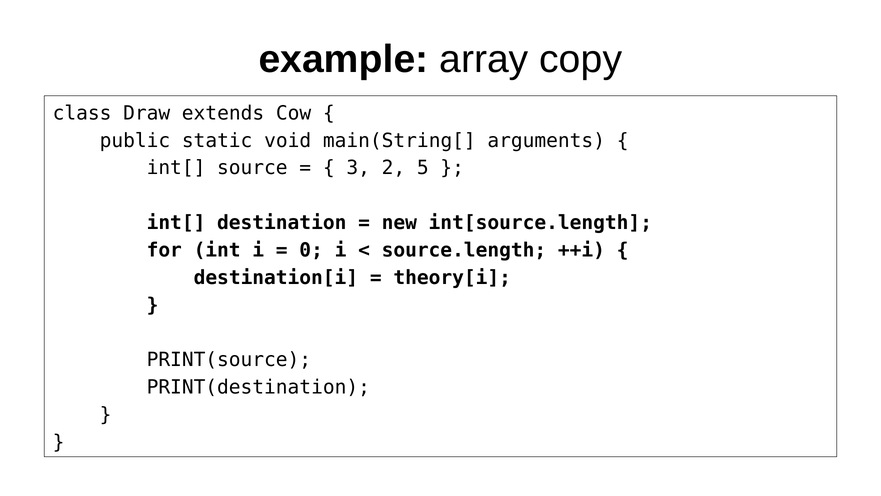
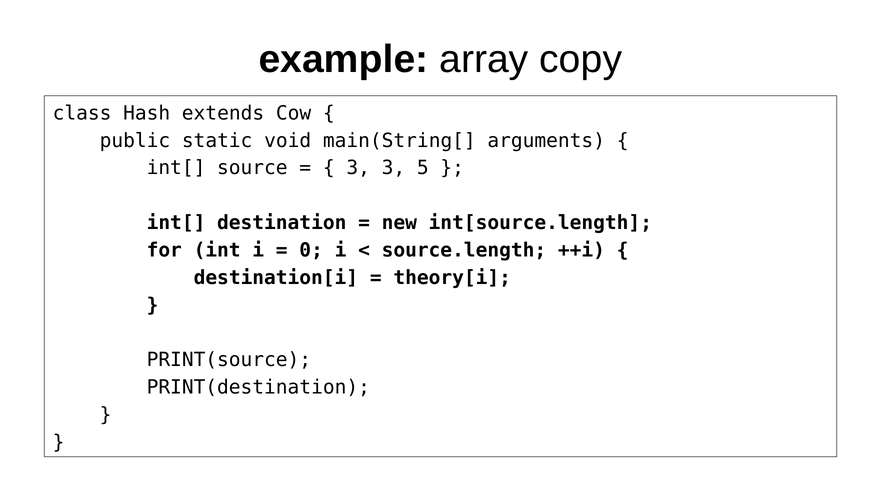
Draw: Draw -> Hash
3 2: 2 -> 3
